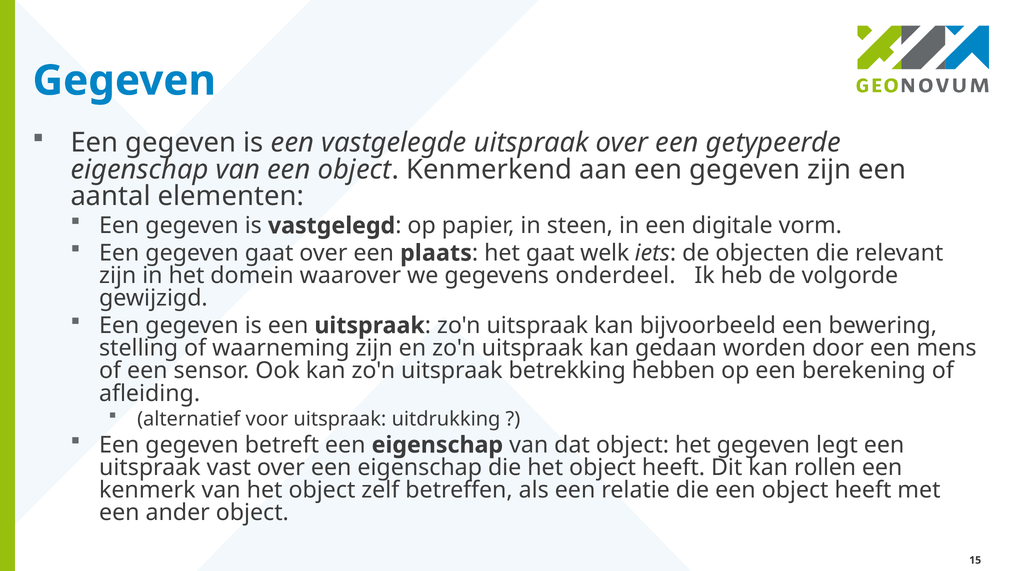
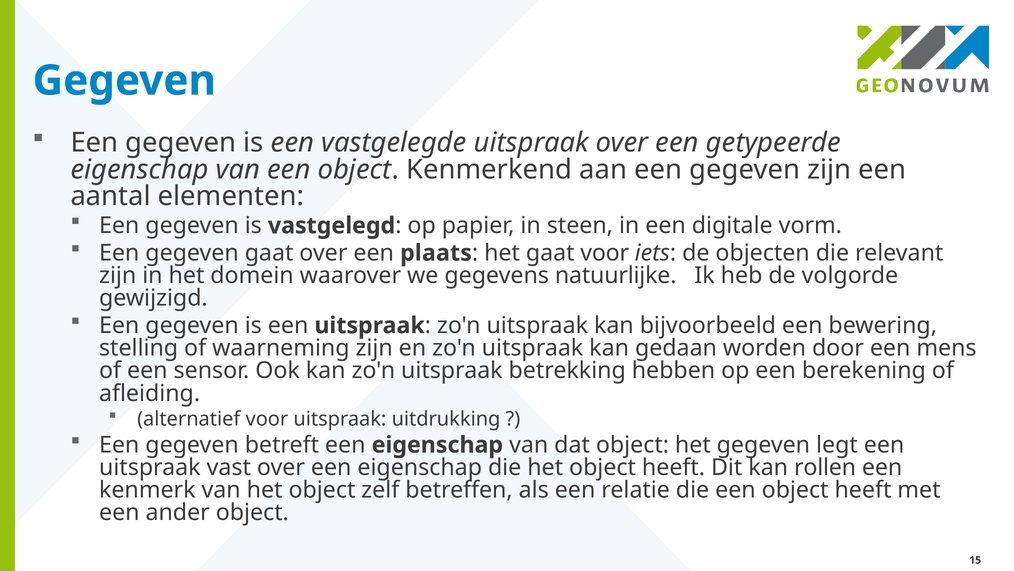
gaat welk: welk -> voor
onderdeel: onderdeel -> natuurlijke
